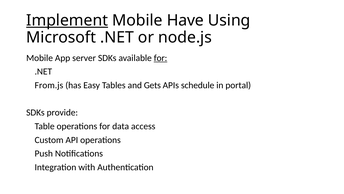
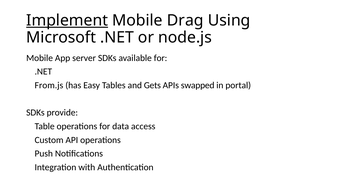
Have: Have -> Drag
for at (161, 58) underline: present -> none
schedule: schedule -> swapped
